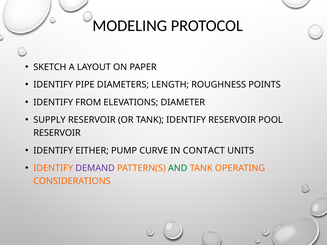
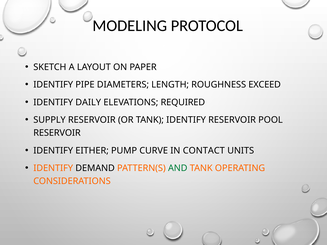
POINTS: POINTS -> EXCEED
FROM: FROM -> DAILY
DIAMETER: DIAMETER -> REQUIRED
DEMAND colour: purple -> black
